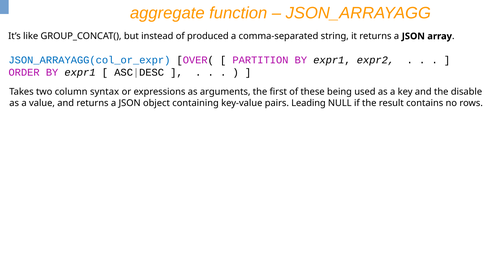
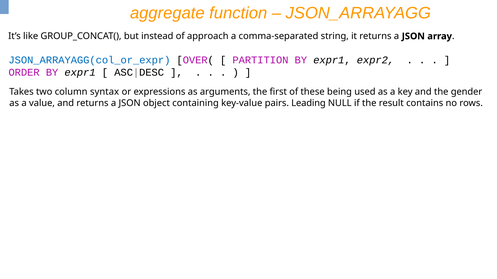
produced: produced -> approach
disable: disable -> gender
